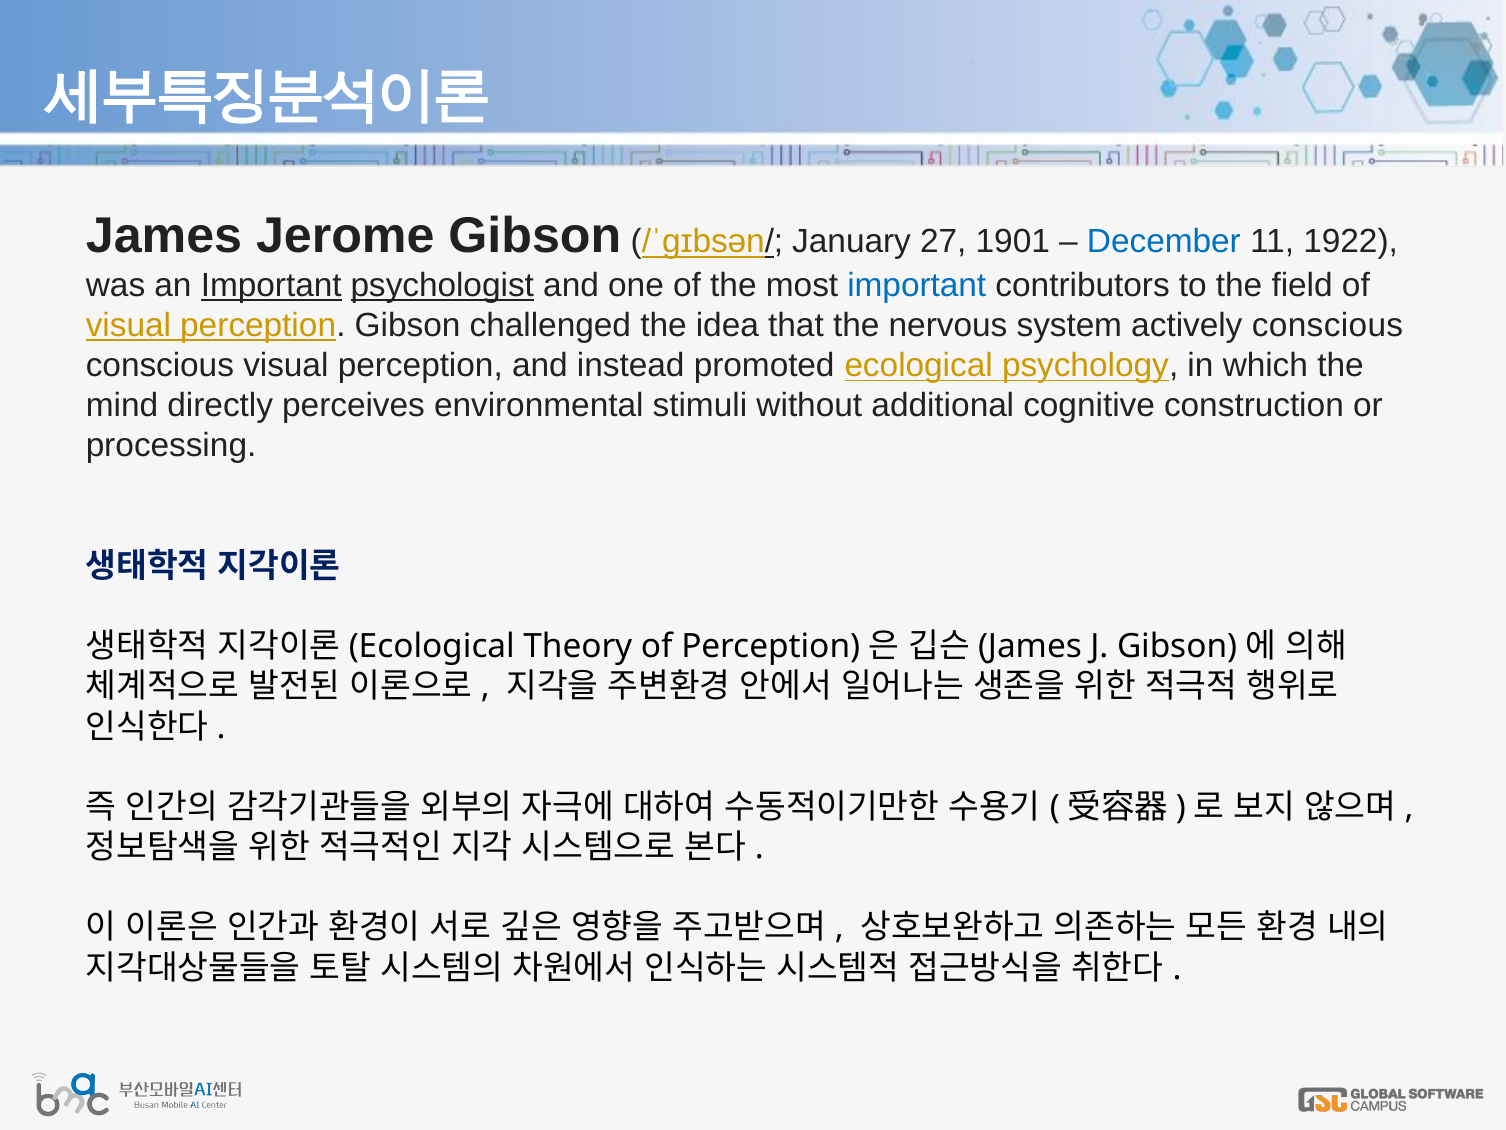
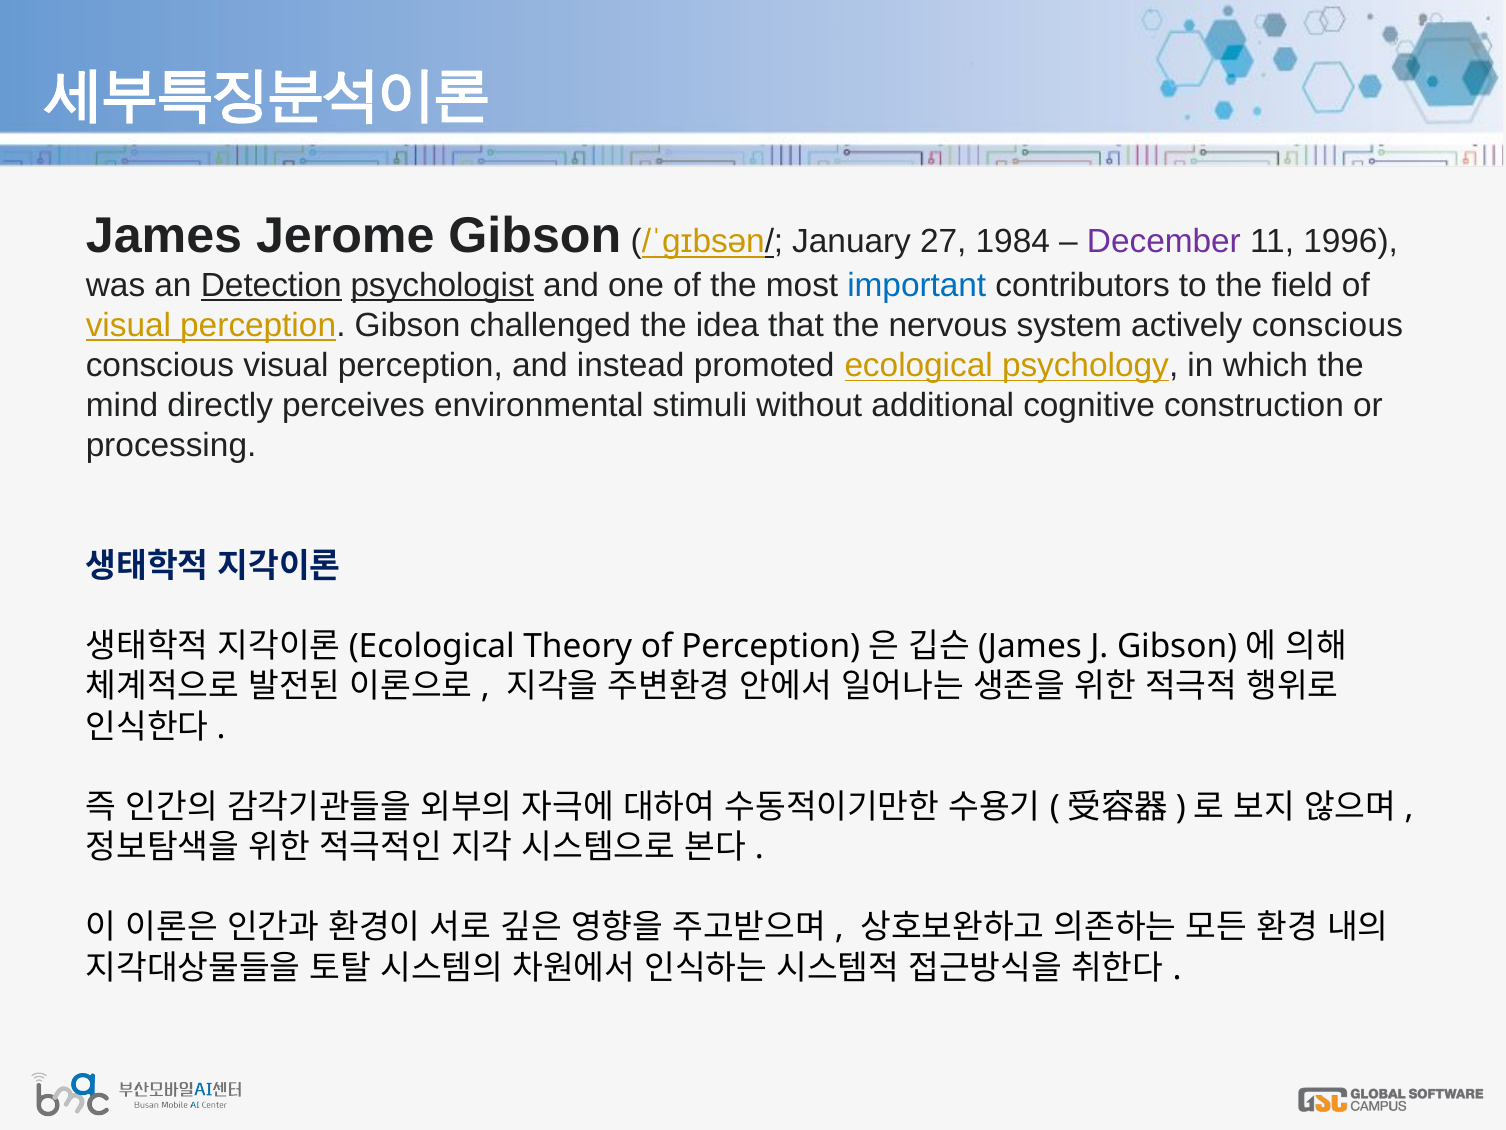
1901: 1901 -> 1984
December colour: blue -> purple
1922: 1922 -> 1996
an Important: Important -> Detection
